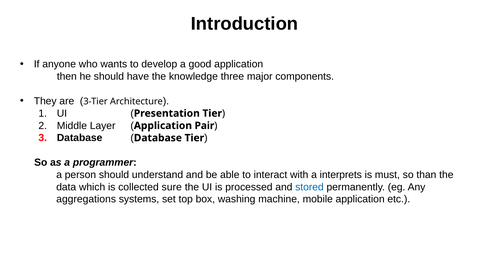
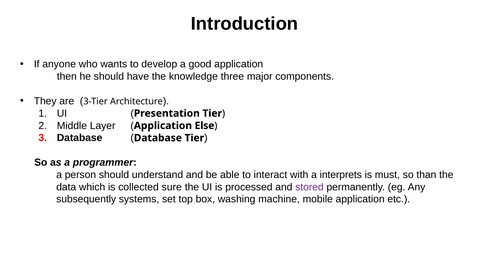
Pair: Pair -> Else
stored colour: blue -> purple
aggregations: aggregations -> subsequently
